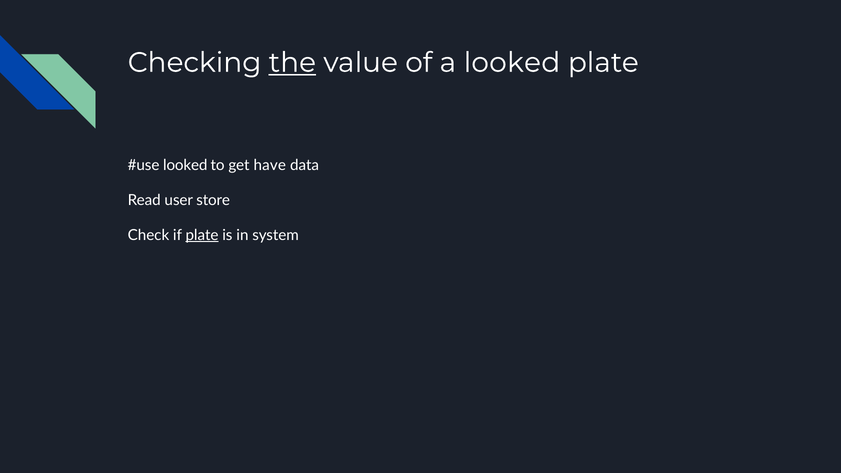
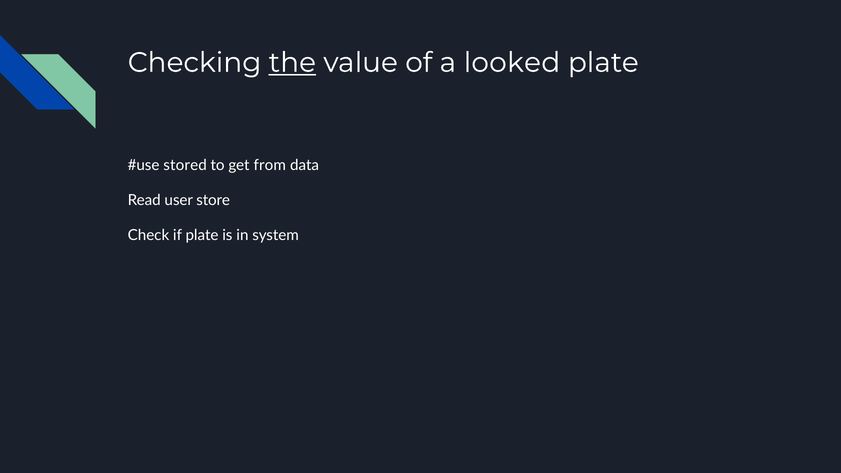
looked at (185, 165): looked -> stored
have: have -> from
plate at (202, 235) underline: present -> none
